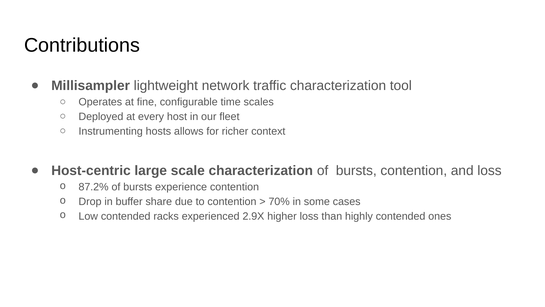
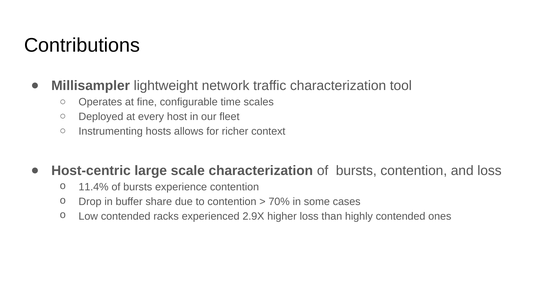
87.2%: 87.2% -> 11.4%
